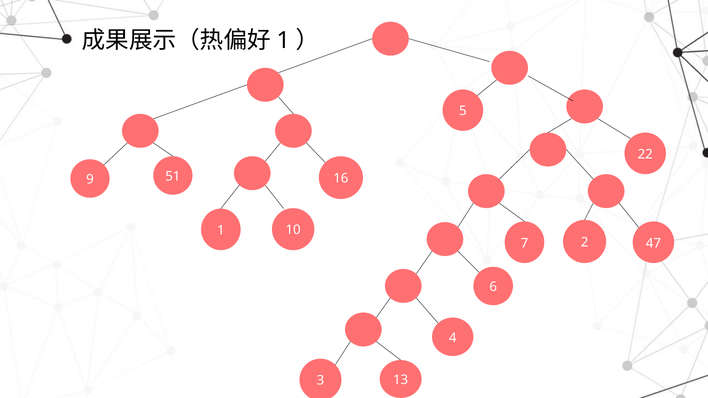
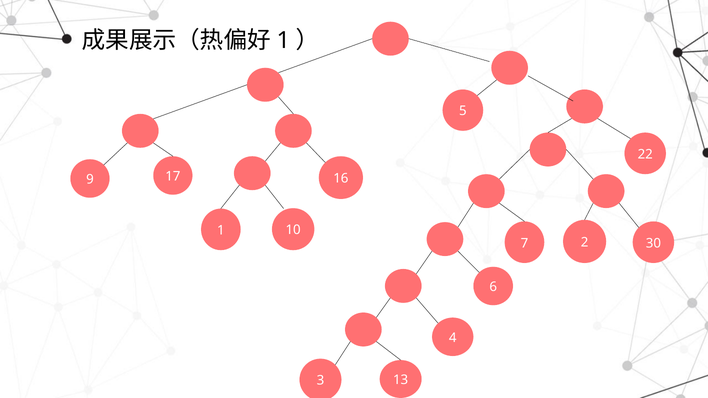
51: 51 -> 17
47: 47 -> 30
